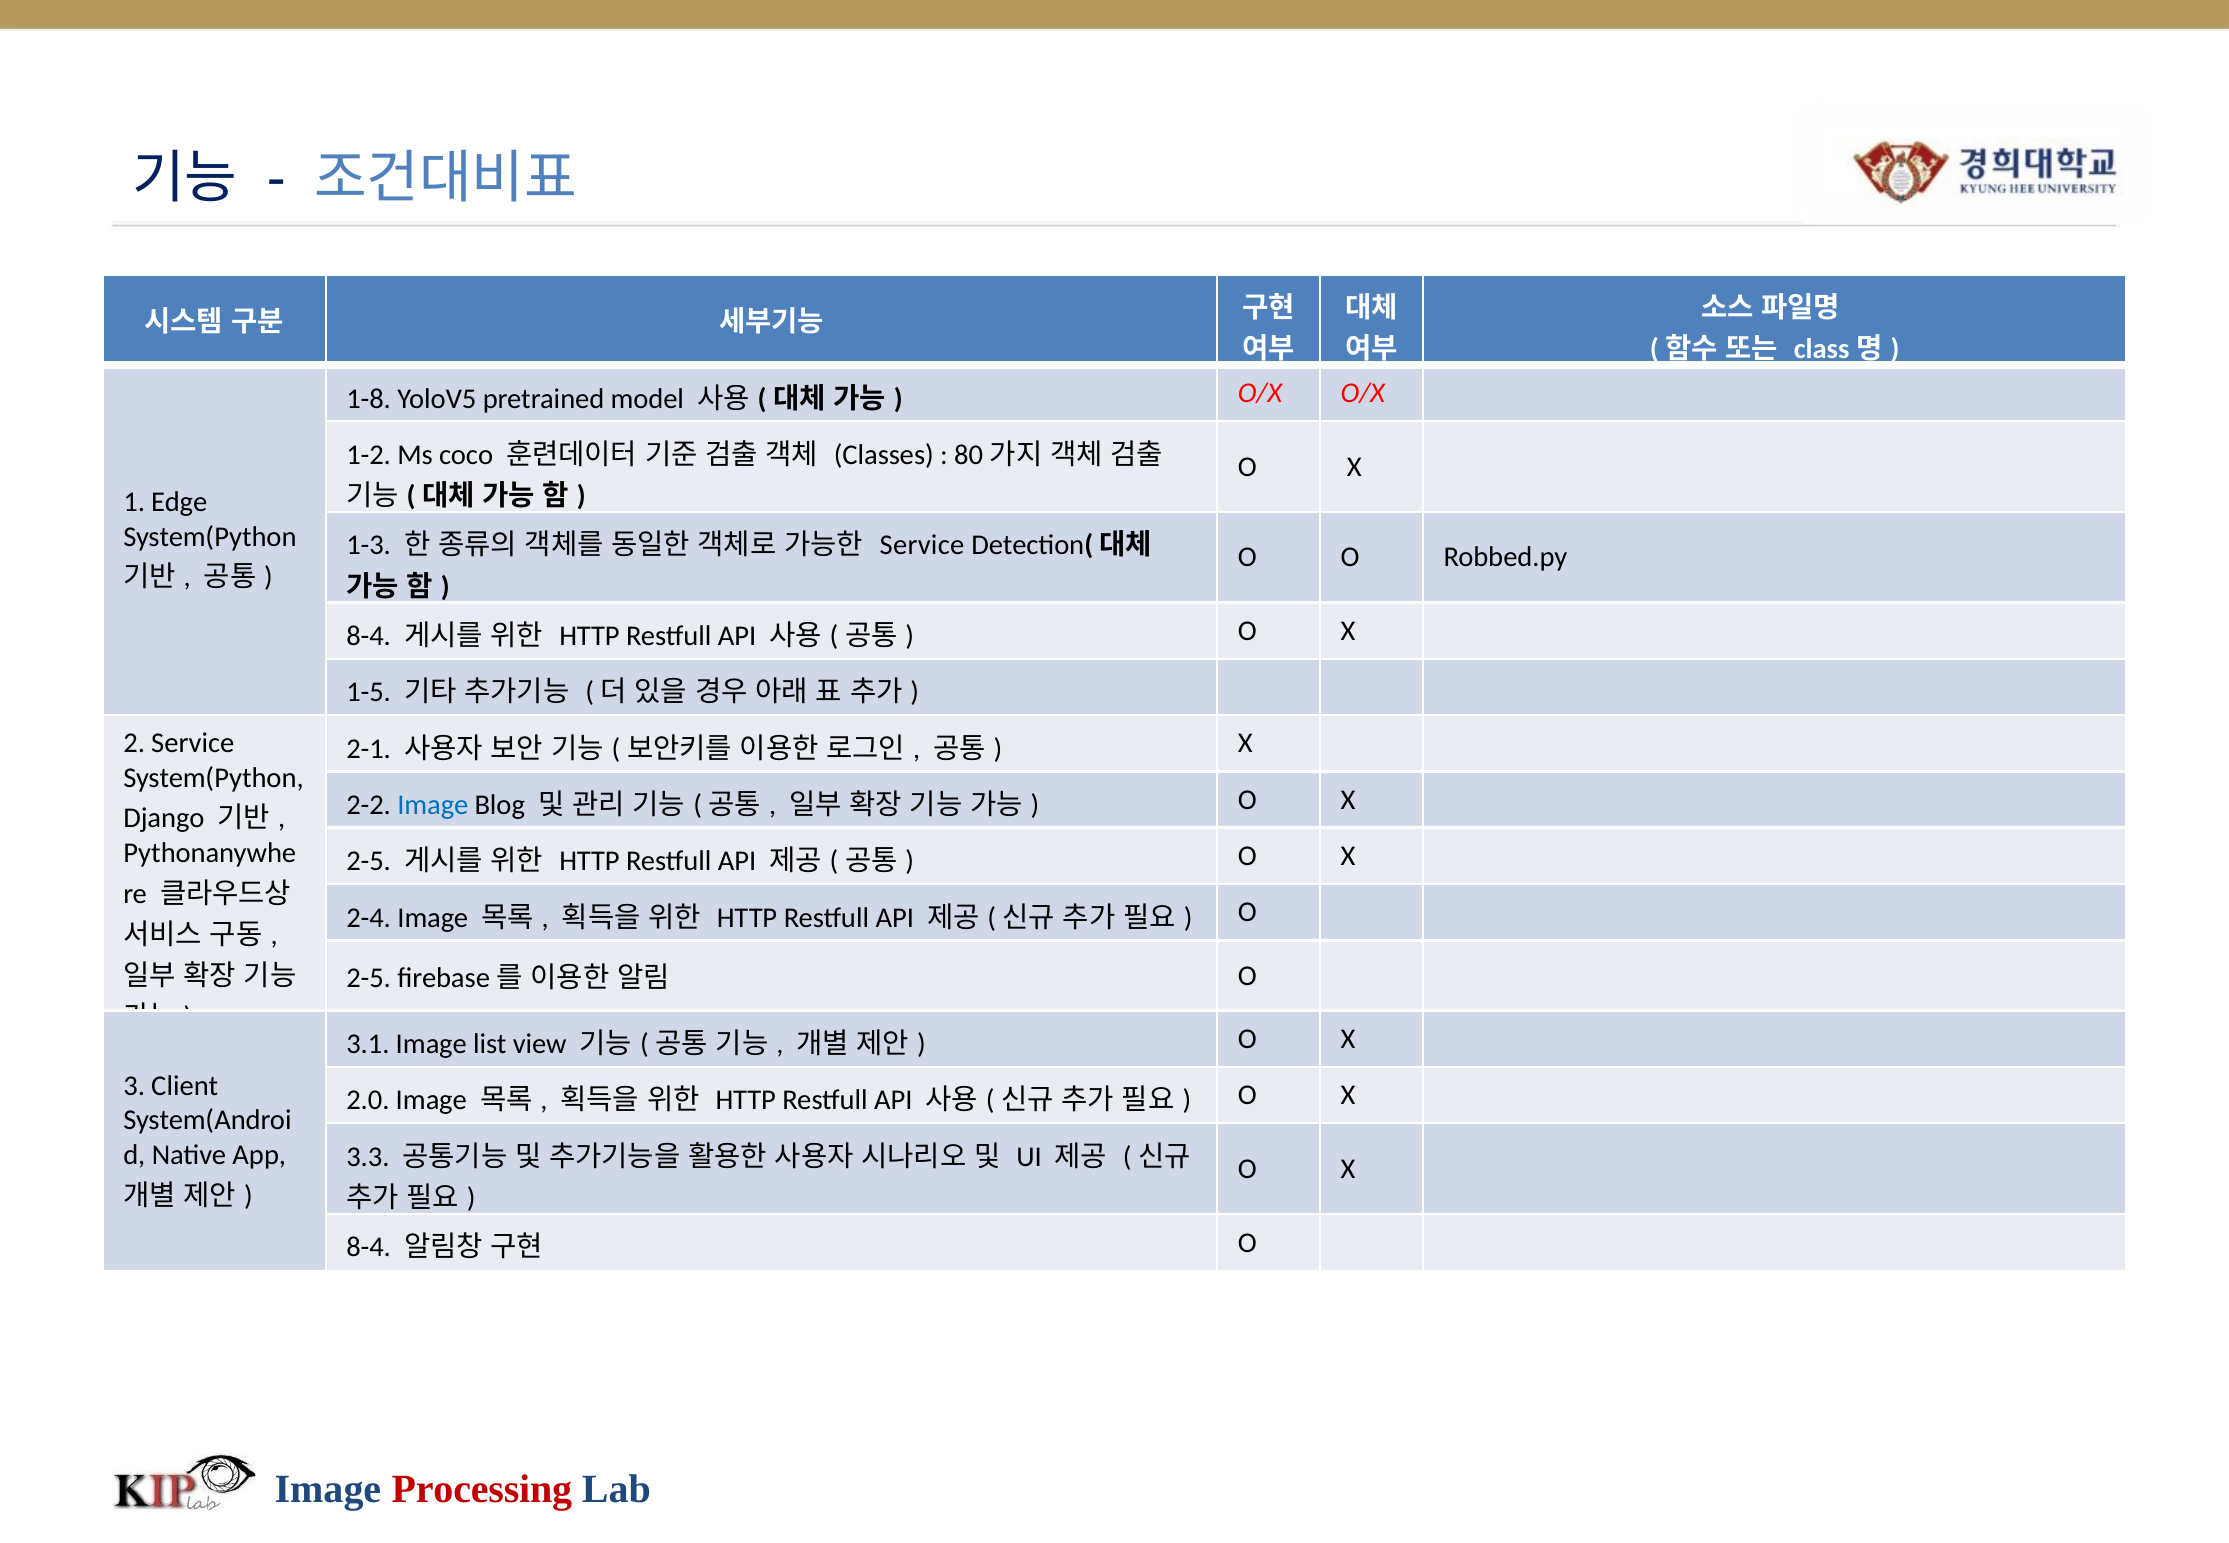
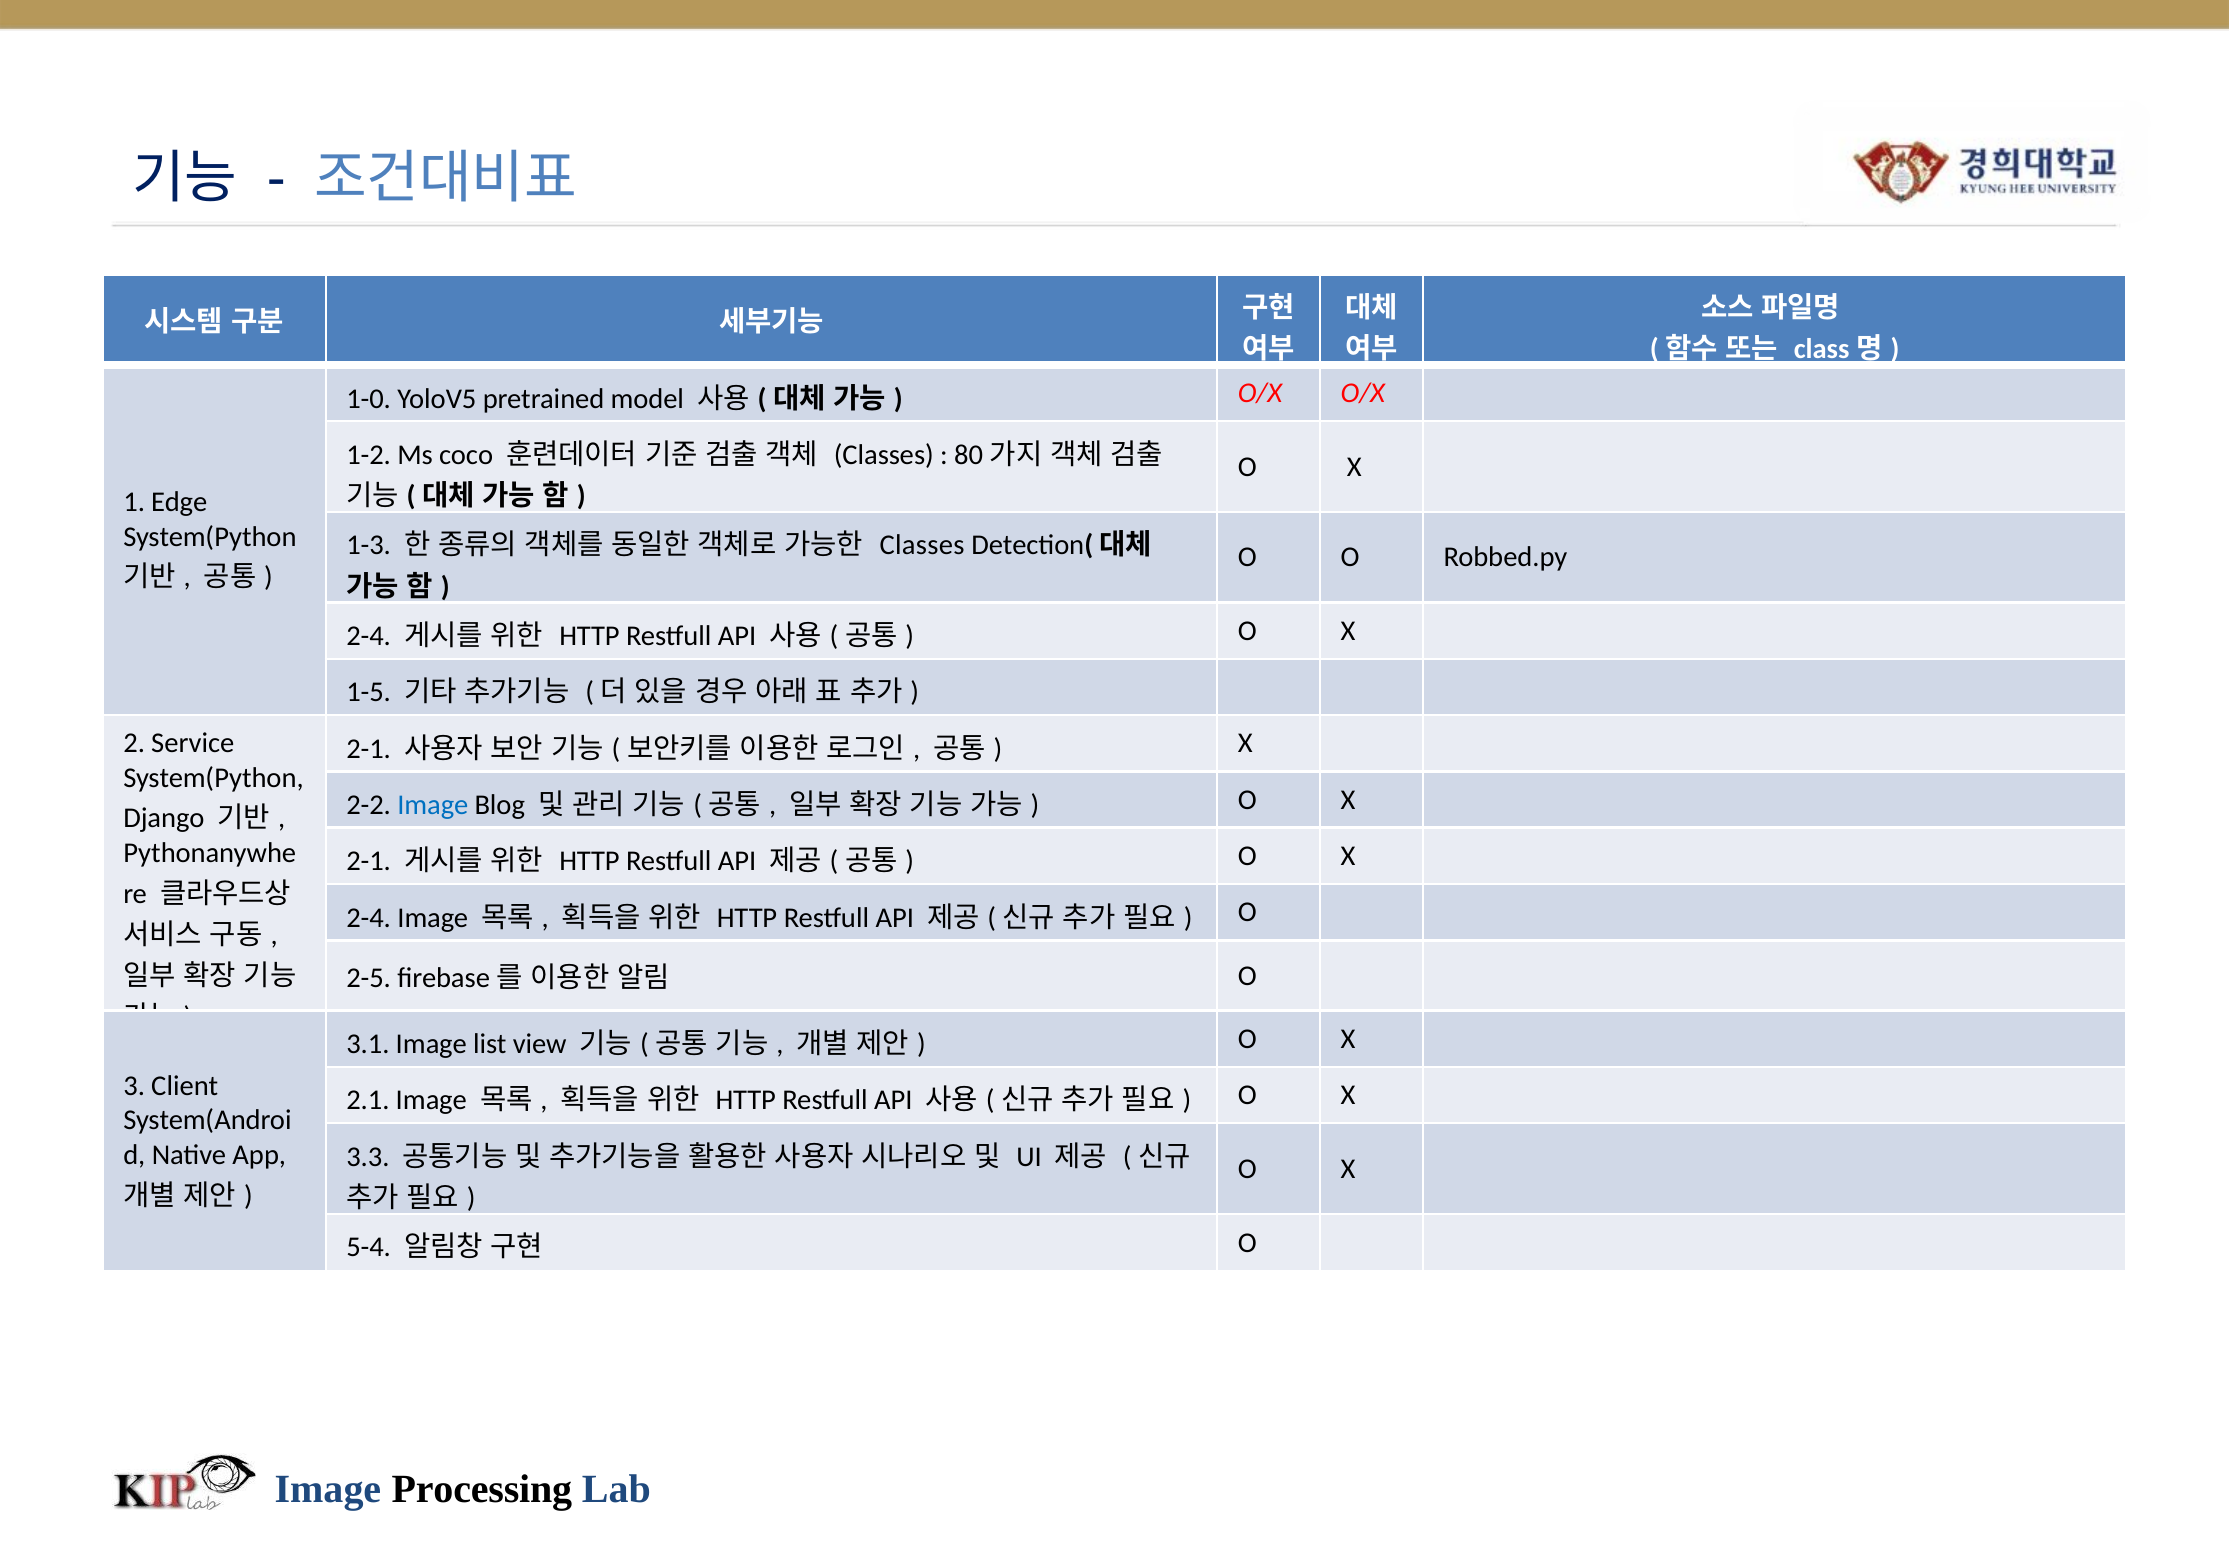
1-8: 1-8 -> 1-0
Service at (922, 546): Service -> Classes
8-4 at (369, 636): 8-4 -> 2-4
2-5 at (369, 861): 2-5 -> 2-1
2.0: 2.0 -> 2.1
8-4 at (369, 1248): 8-4 -> 5-4
Processing colour: red -> black
